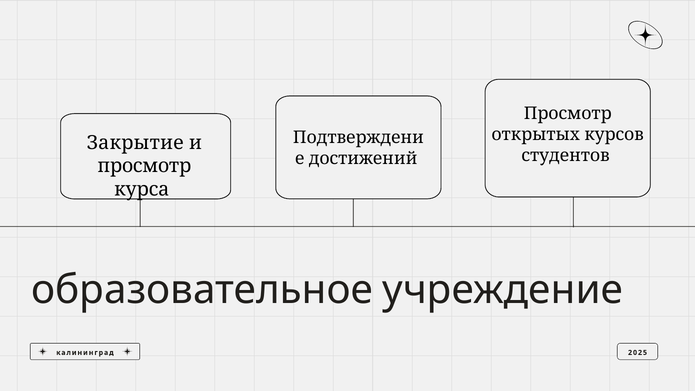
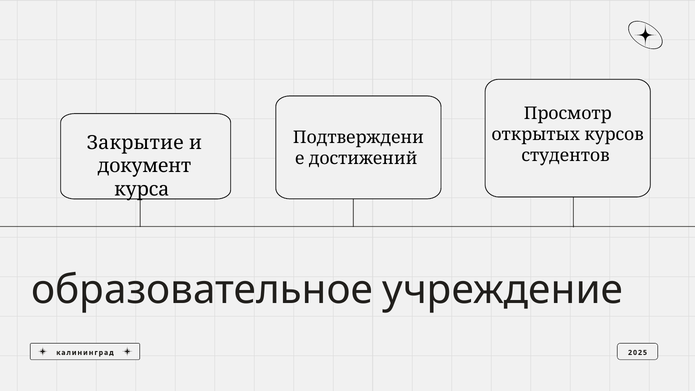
просмотр at (144, 166): просмотр -> документ
